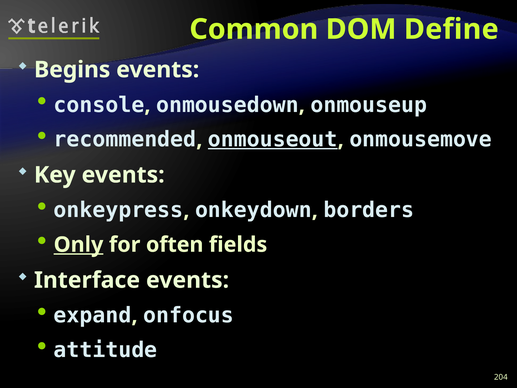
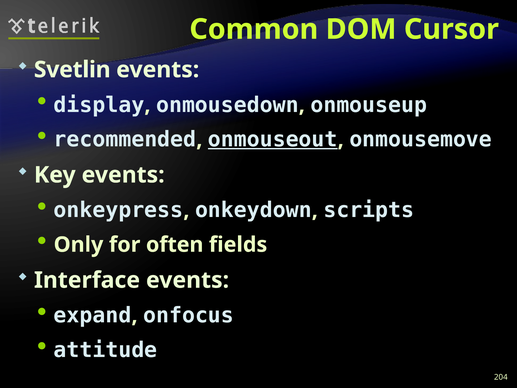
Define: Define -> Cursor
Begins: Begins -> Svetlin
console: console -> display
borders: borders -> scripts
Only underline: present -> none
